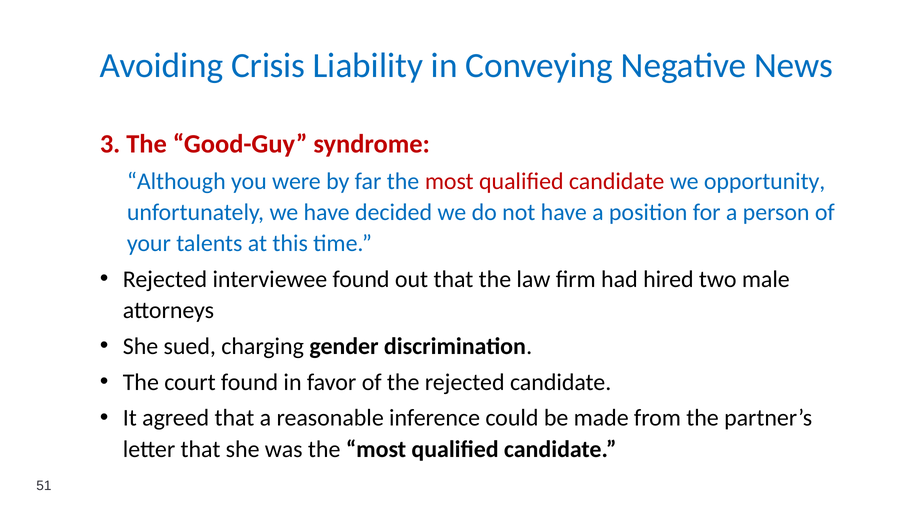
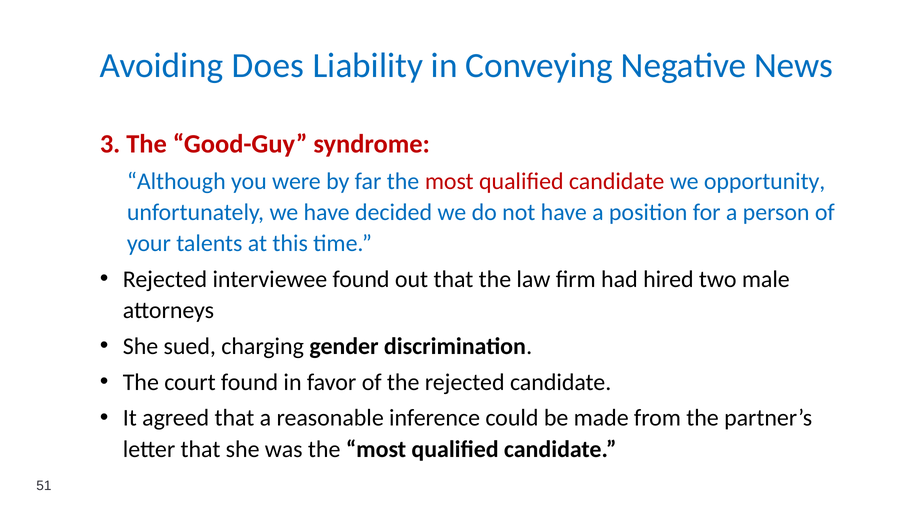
Crisis: Crisis -> Does
